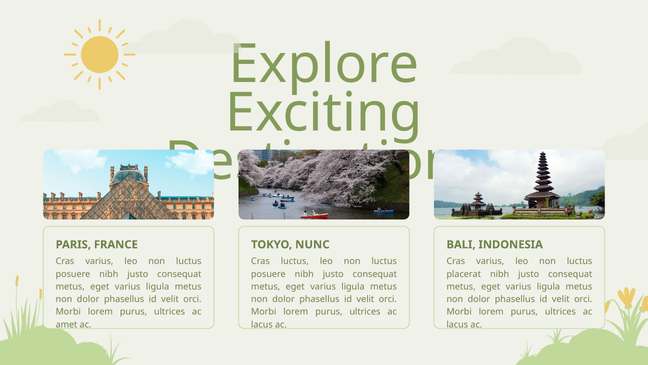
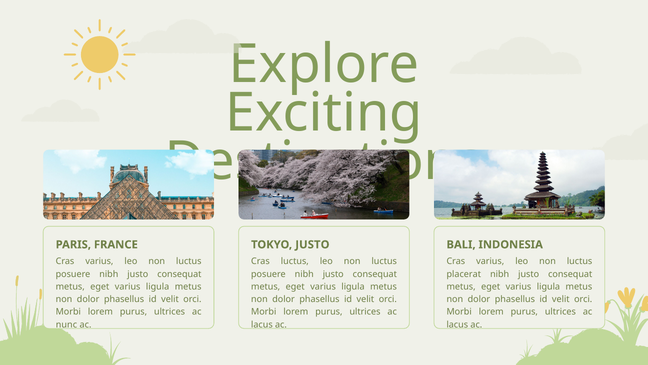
TOKYO NUNC: NUNC -> JUSTO
amet: amet -> nunc
